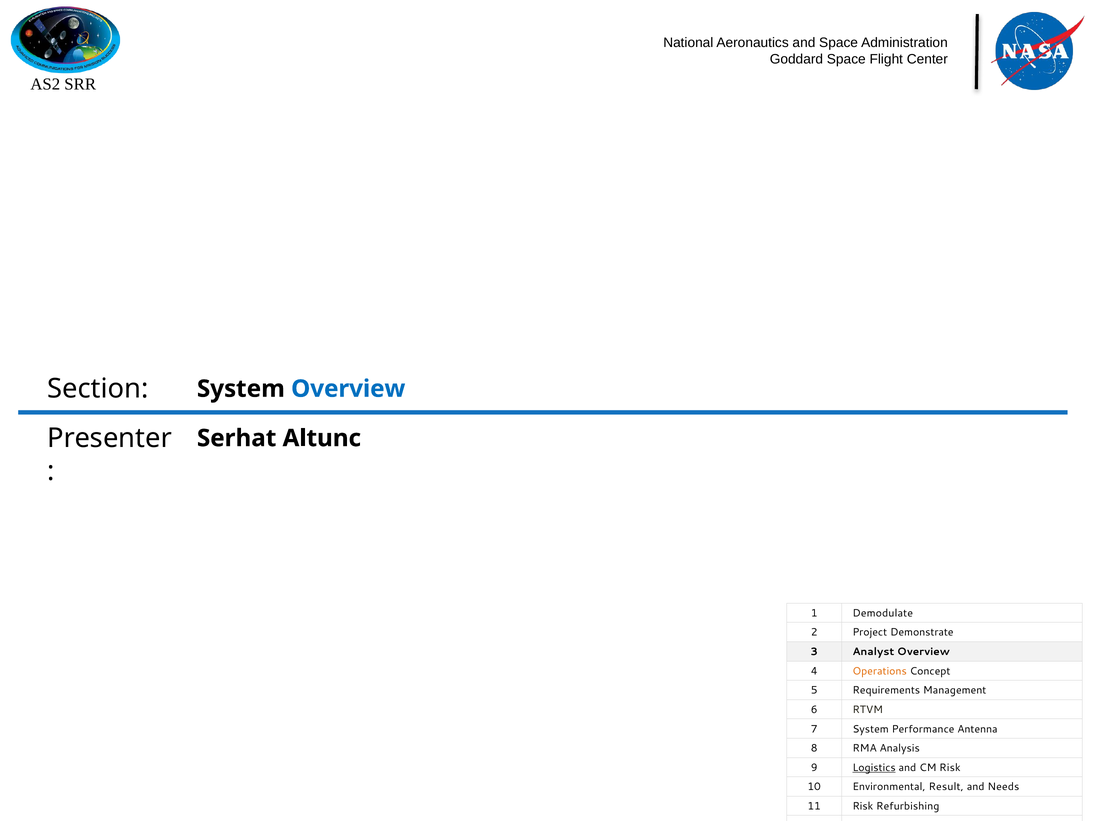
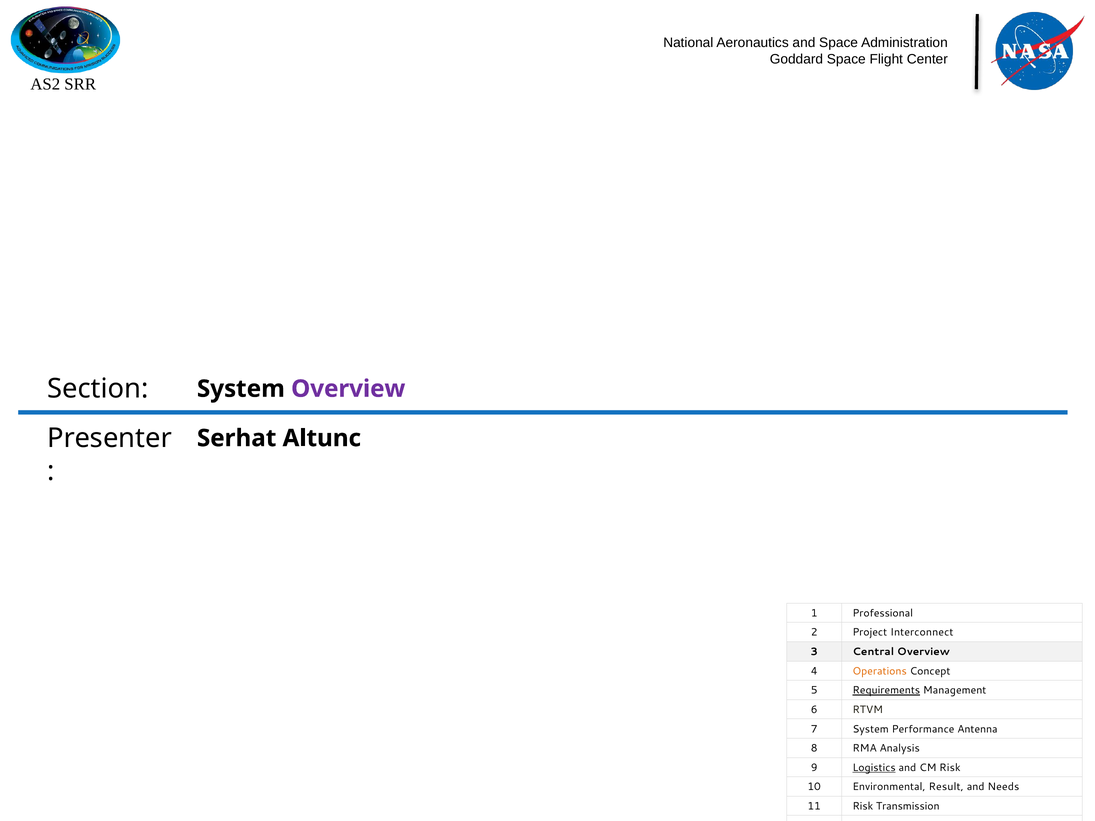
Overview at (348, 389) colour: blue -> purple
Demodulate: Demodulate -> Professional
Demonstrate: Demonstrate -> Interconnect
Analyst: Analyst -> Central
Requirements underline: none -> present
Refurbishing: Refurbishing -> Transmission
